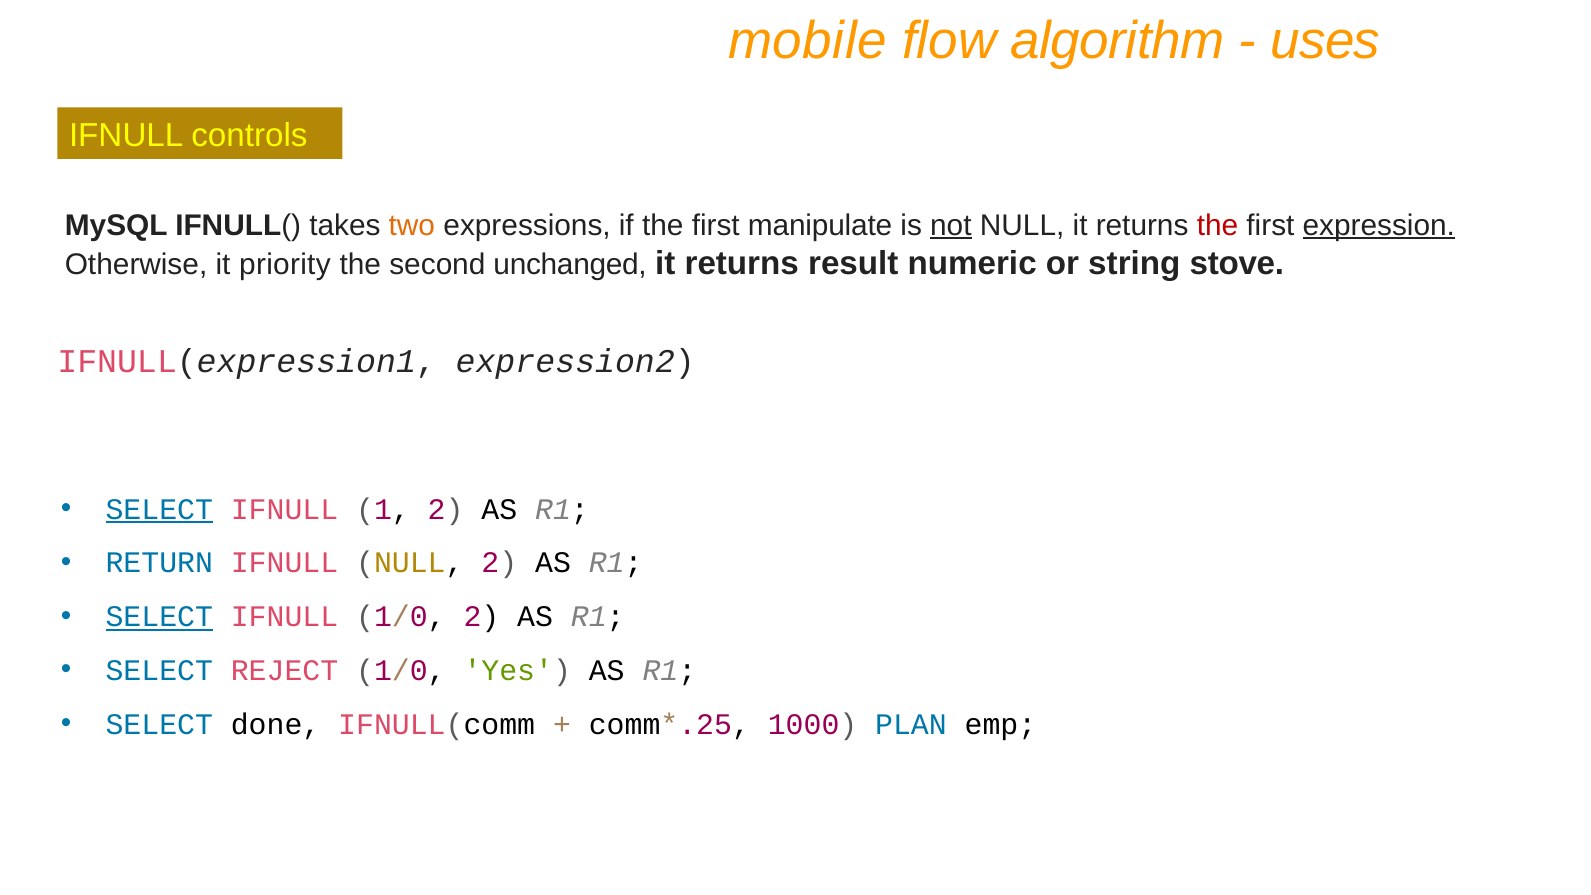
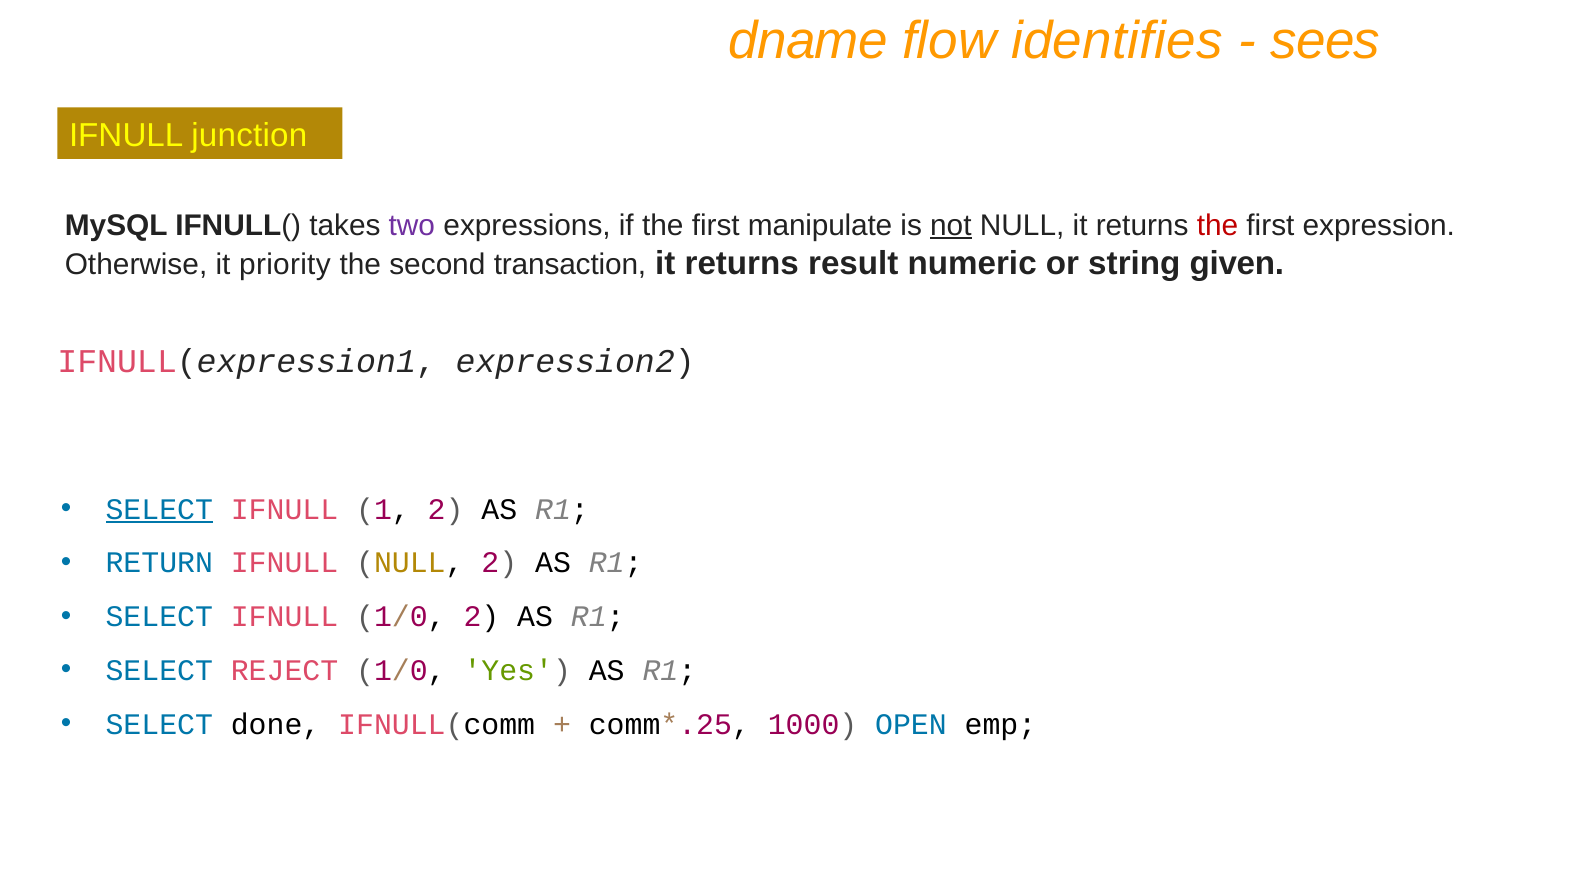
mobile: mobile -> dname
algorithm: algorithm -> identifies
uses: uses -> sees
controls: controls -> junction
two colour: orange -> purple
expression underline: present -> none
unchanged: unchanged -> transaction
stove: stove -> given
SELECT at (159, 617) underline: present -> none
PLAN: PLAN -> OPEN
